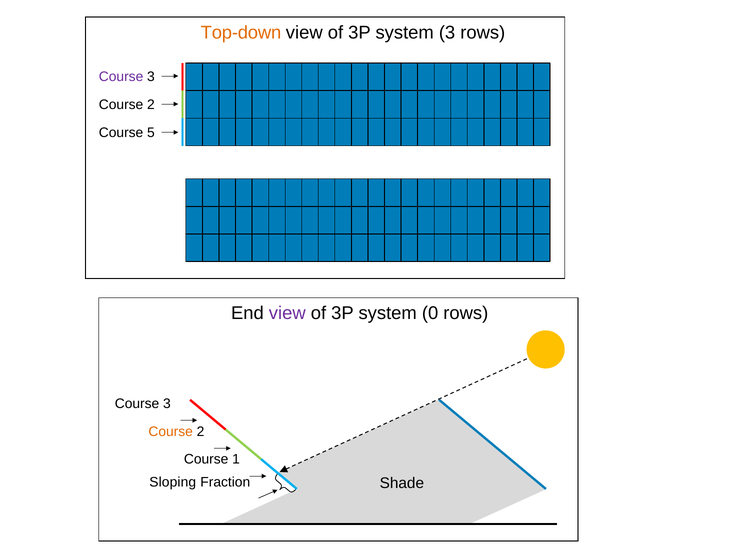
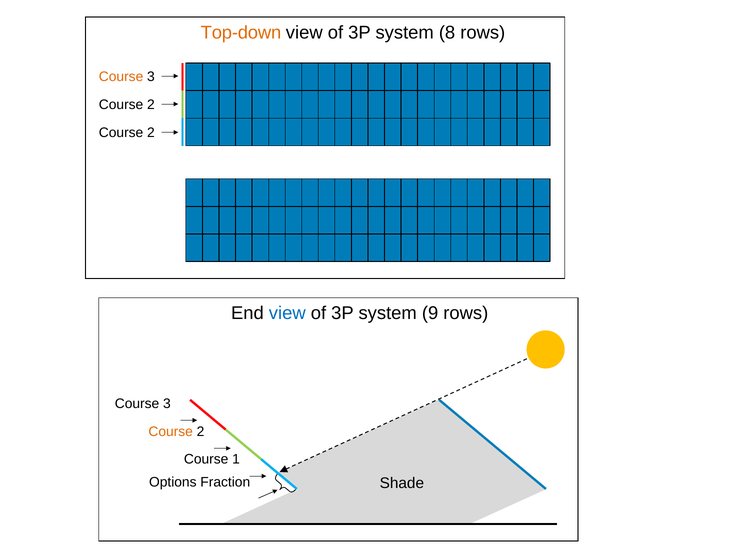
system 3: 3 -> 8
Course at (121, 77) colour: purple -> orange
5 at (151, 133): 5 -> 2
view at (287, 313) colour: purple -> blue
0: 0 -> 9
Sloping: Sloping -> Options
